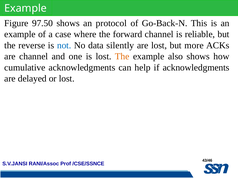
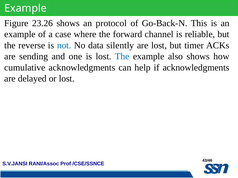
97.50: 97.50 -> 23.26
more: more -> timer
are channel: channel -> sending
The at (122, 57) colour: orange -> blue
